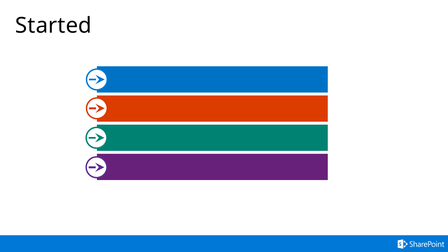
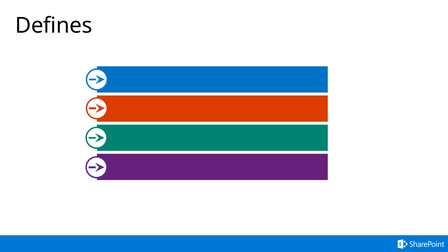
Started: Started -> Defines
